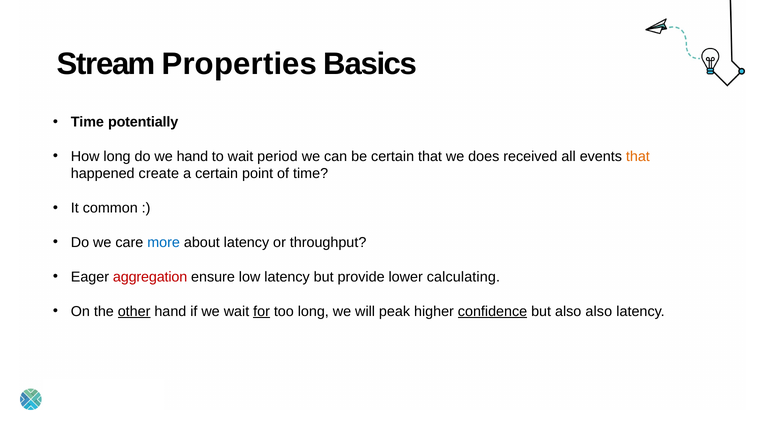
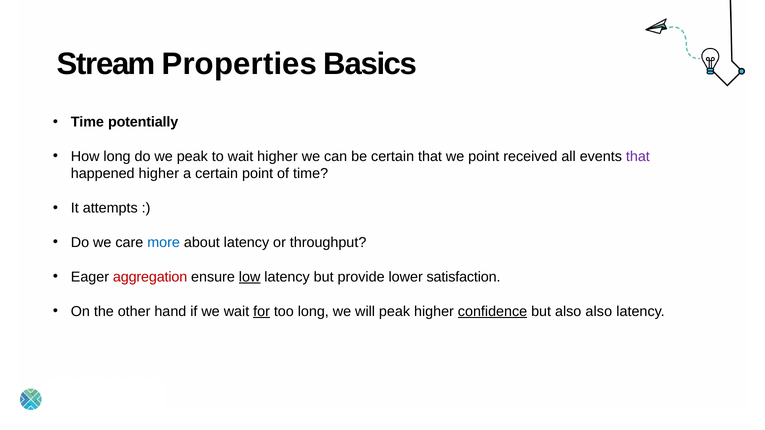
we hand: hand -> peak
wait period: period -> higher
we does: does -> point
that at (638, 157) colour: orange -> purple
happened create: create -> higher
common: common -> attempts
low underline: none -> present
calculating: calculating -> satisfaction
other underline: present -> none
